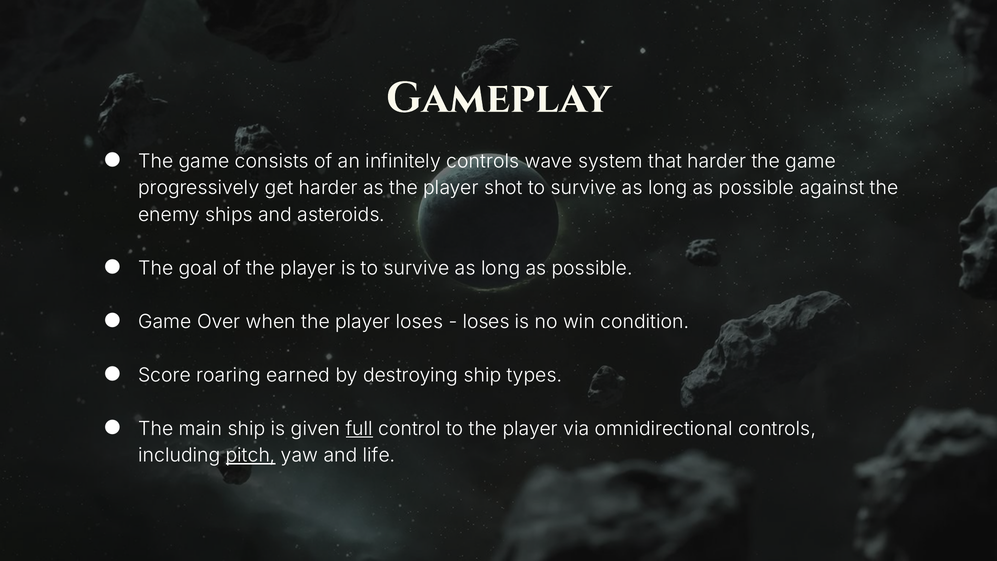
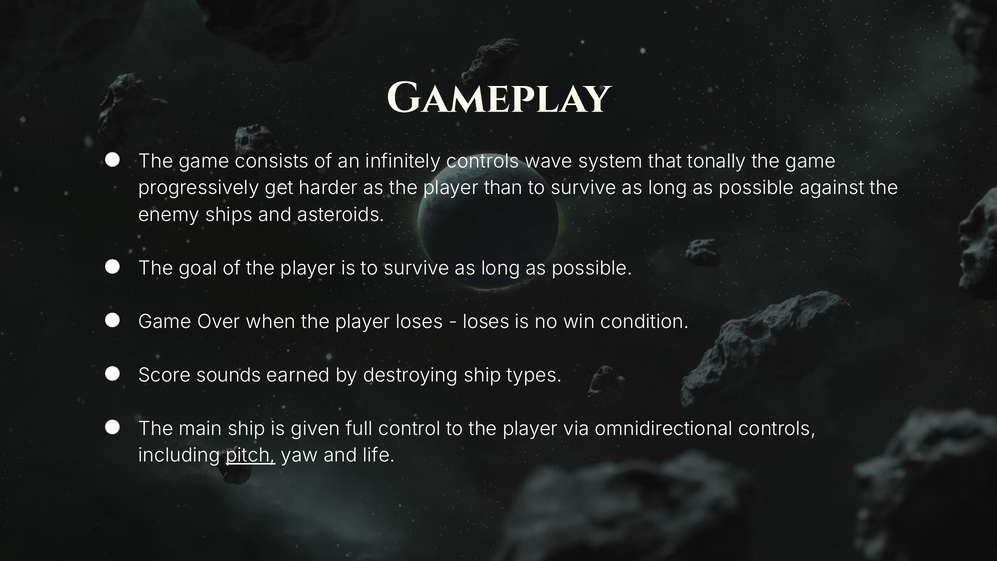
that harder: harder -> tonally
shot: shot -> than
roaring: roaring -> sounds
full underline: present -> none
